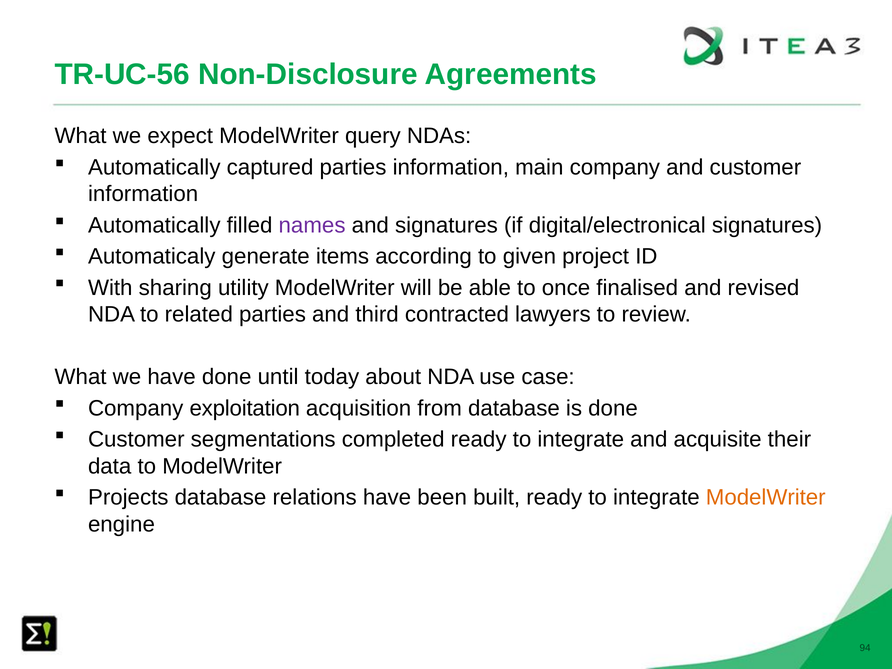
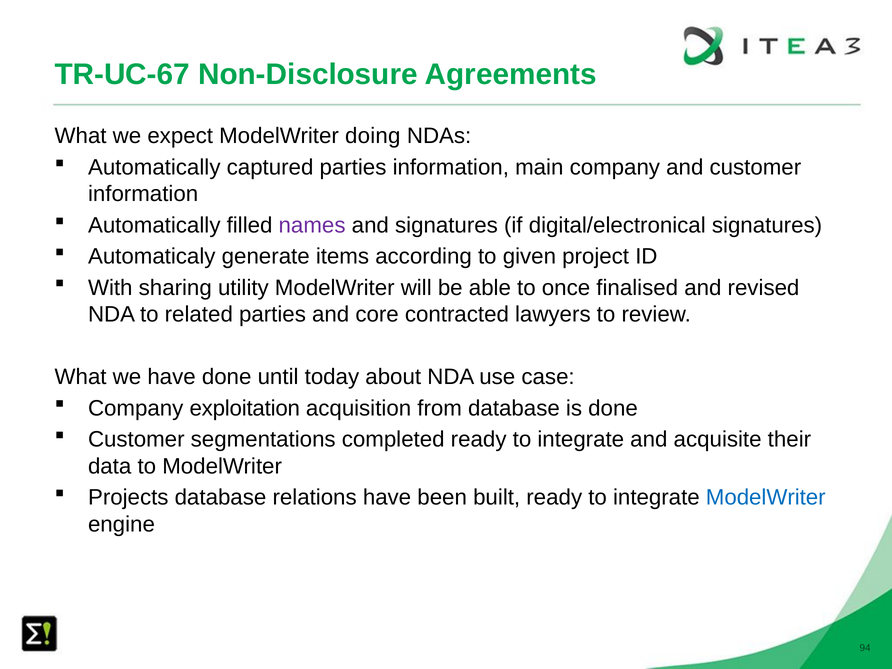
TR-UC-56: TR-UC-56 -> TR-UC-67
query: query -> doing
third: third -> core
ModelWriter at (766, 497) colour: orange -> blue
